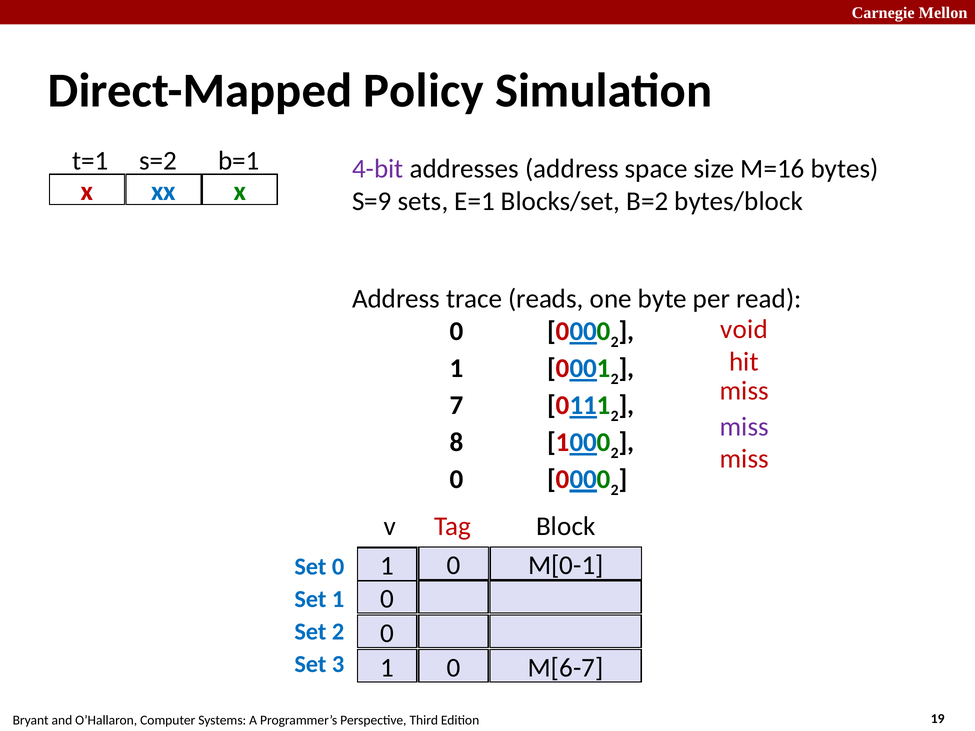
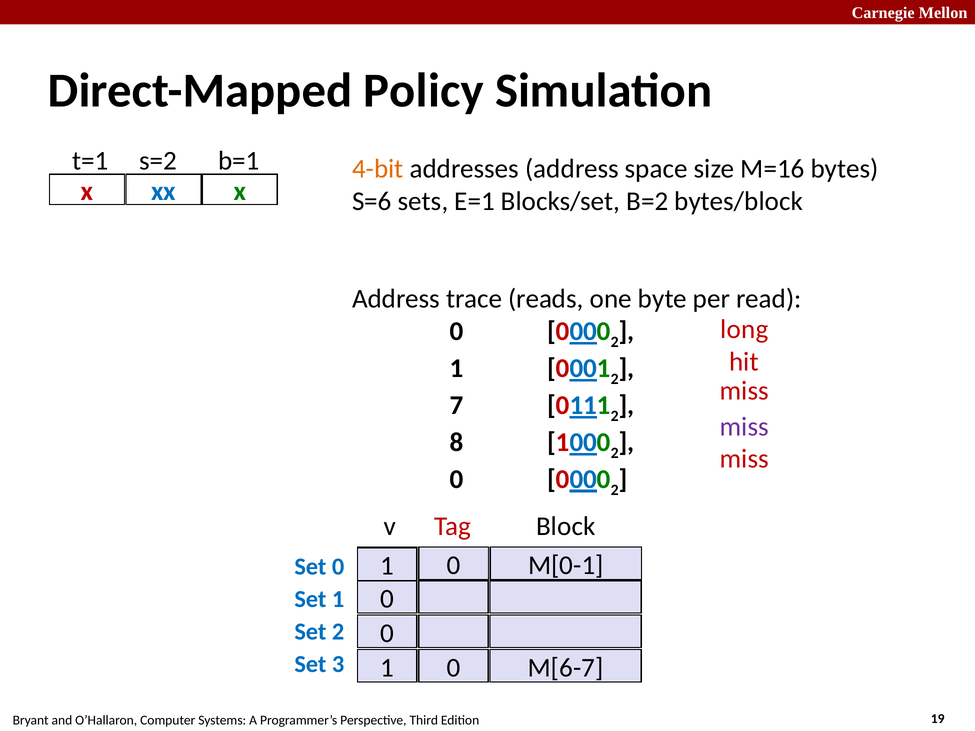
4-bit colour: purple -> orange
S=9: S=9 -> S=6
void: void -> long
